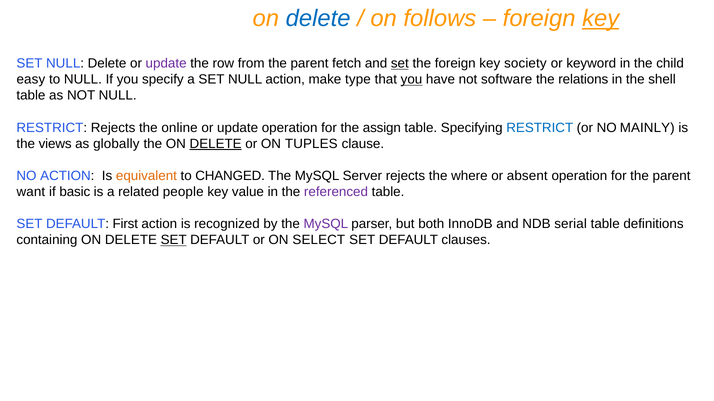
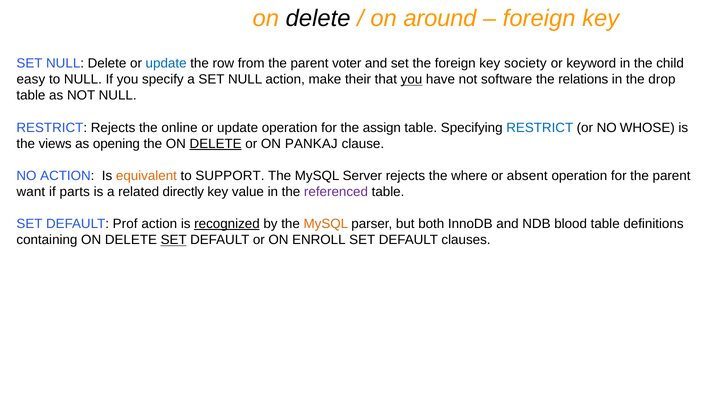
delete at (318, 19) colour: blue -> black
follows: follows -> around
key at (601, 19) underline: present -> none
update at (166, 64) colour: purple -> blue
fetch: fetch -> voter
set at (400, 64) underline: present -> none
type: type -> their
shell: shell -> drop
MAINLY: MAINLY -> WHOSE
globally: globally -> opening
TUPLES: TUPLES -> PANKAJ
CHANGED: CHANGED -> SUPPORT
basic: basic -> parts
people: people -> directly
First: First -> Prof
recognized underline: none -> present
MySQL at (326, 224) colour: purple -> orange
serial: serial -> blood
SELECT: SELECT -> ENROLL
